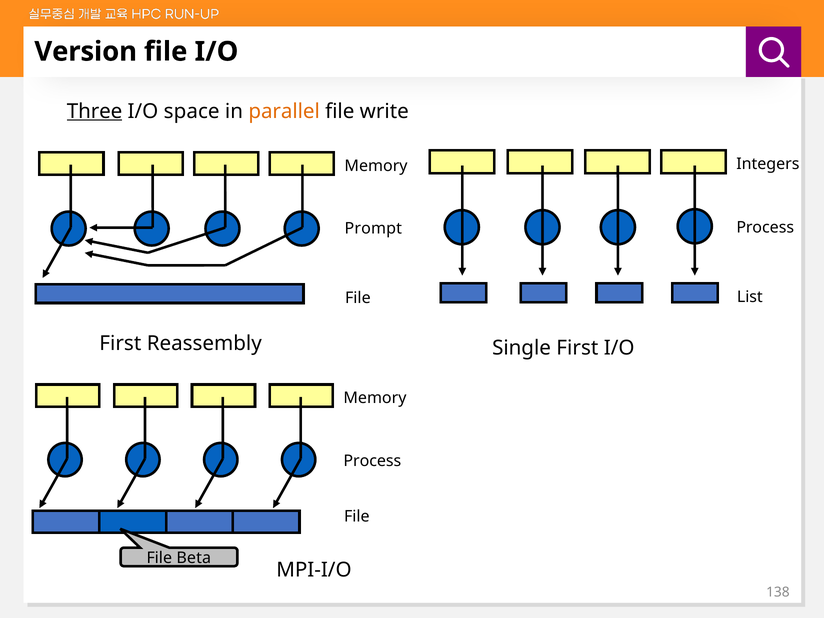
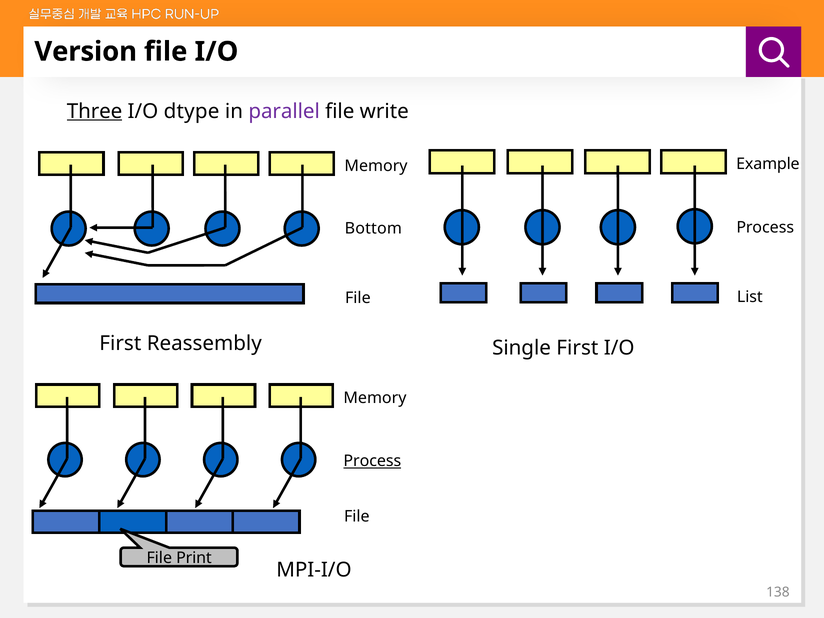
space: space -> dtype
parallel colour: orange -> purple
Integers: Integers -> Example
Prompt: Prompt -> Bottom
Process at (372, 461) underline: none -> present
Beta: Beta -> Print
